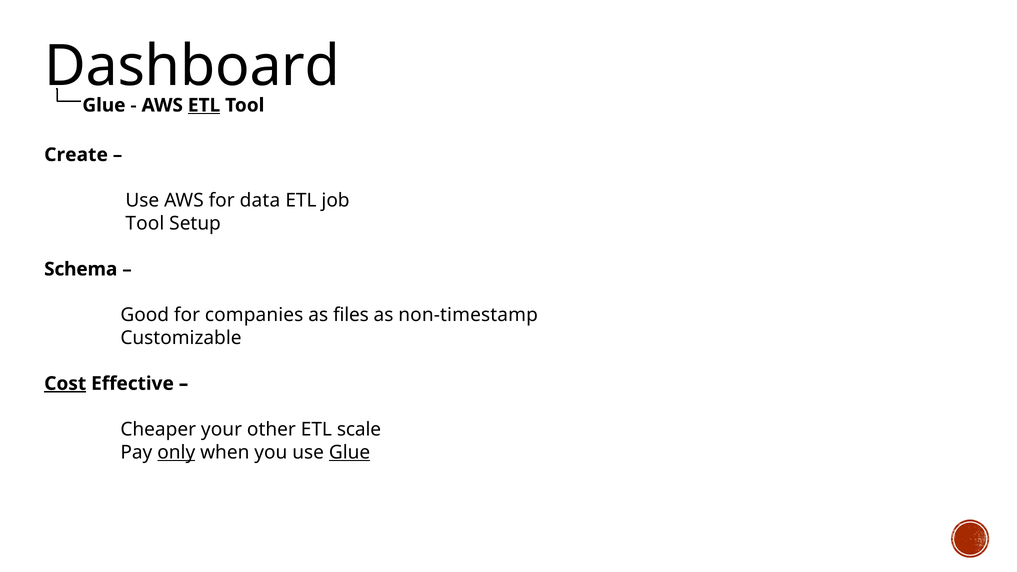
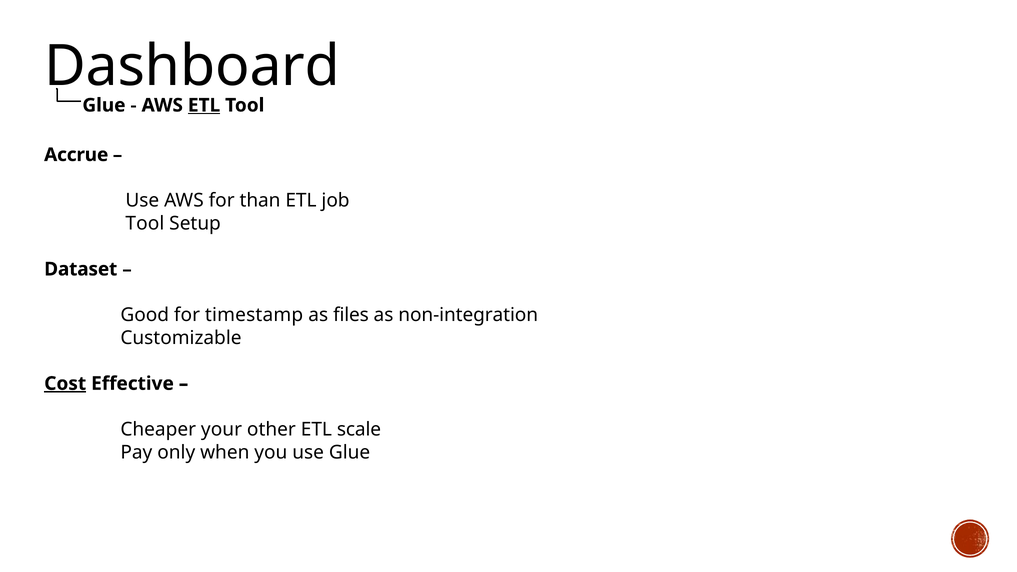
Create: Create -> Accrue
data: data -> than
Schema: Schema -> Dataset
companies: companies -> timestamp
non-timestamp: non-timestamp -> non-integration
only underline: present -> none
Glue at (350, 452) underline: present -> none
